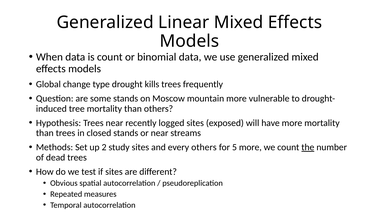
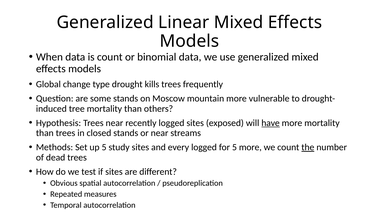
have underline: none -> present
up 2: 2 -> 5
every others: others -> logged
